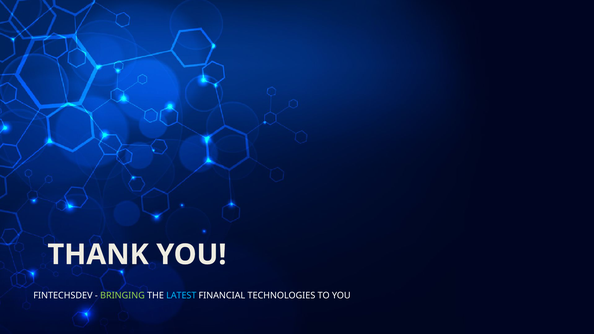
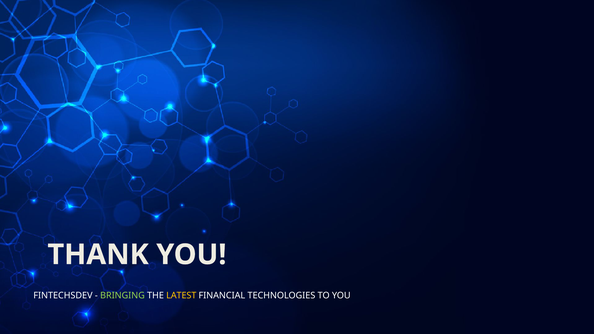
LATEST colour: light blue -> yellow
